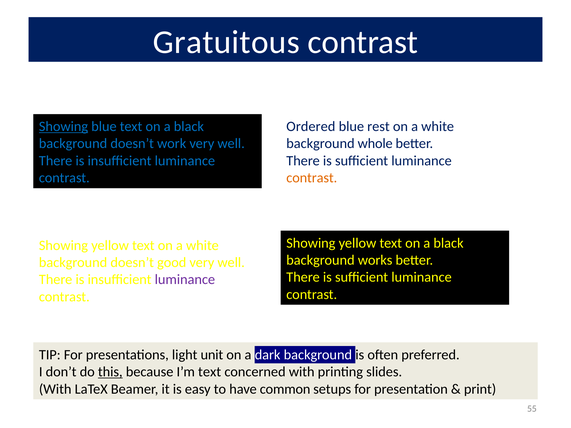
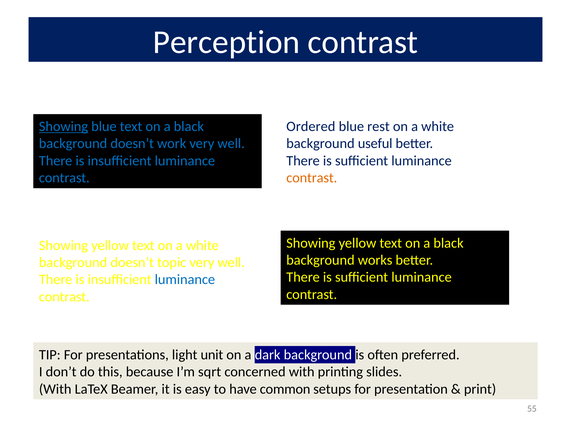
Gratuitous: Gratuitous -> Perception
whole: whole -> useful
good: good -> topic
luminance at (185, 280) colour: purple -> blue
this underline: present -> none
I’m text: text -> sqrt
